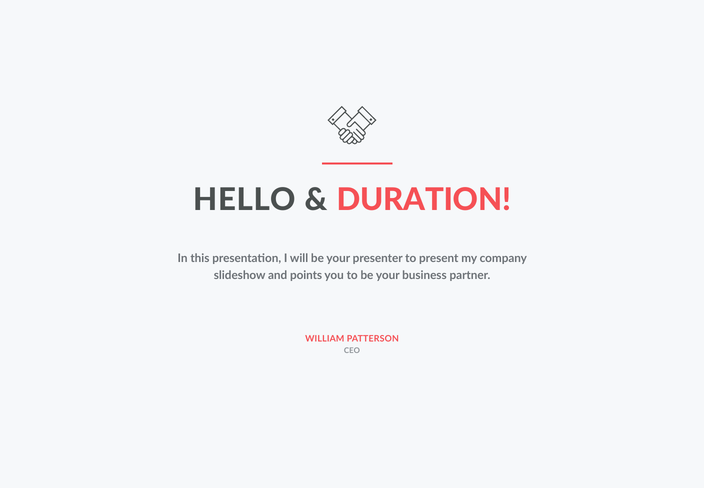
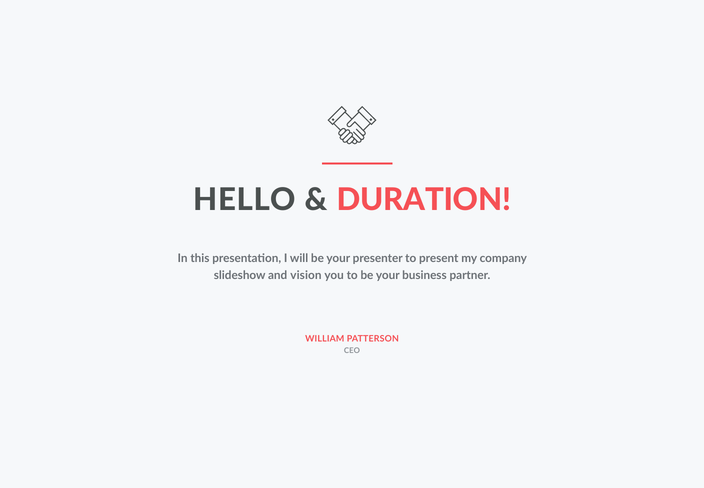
points: points -> vision
